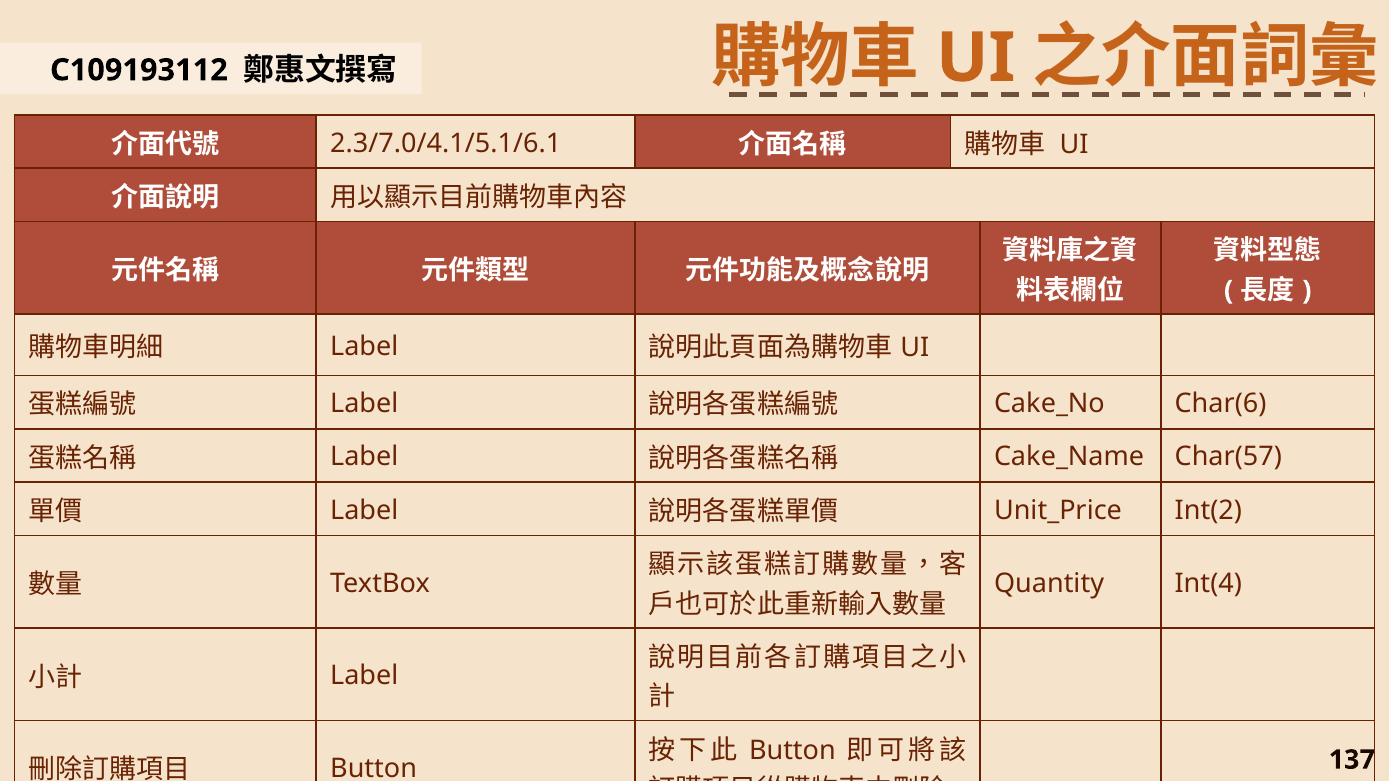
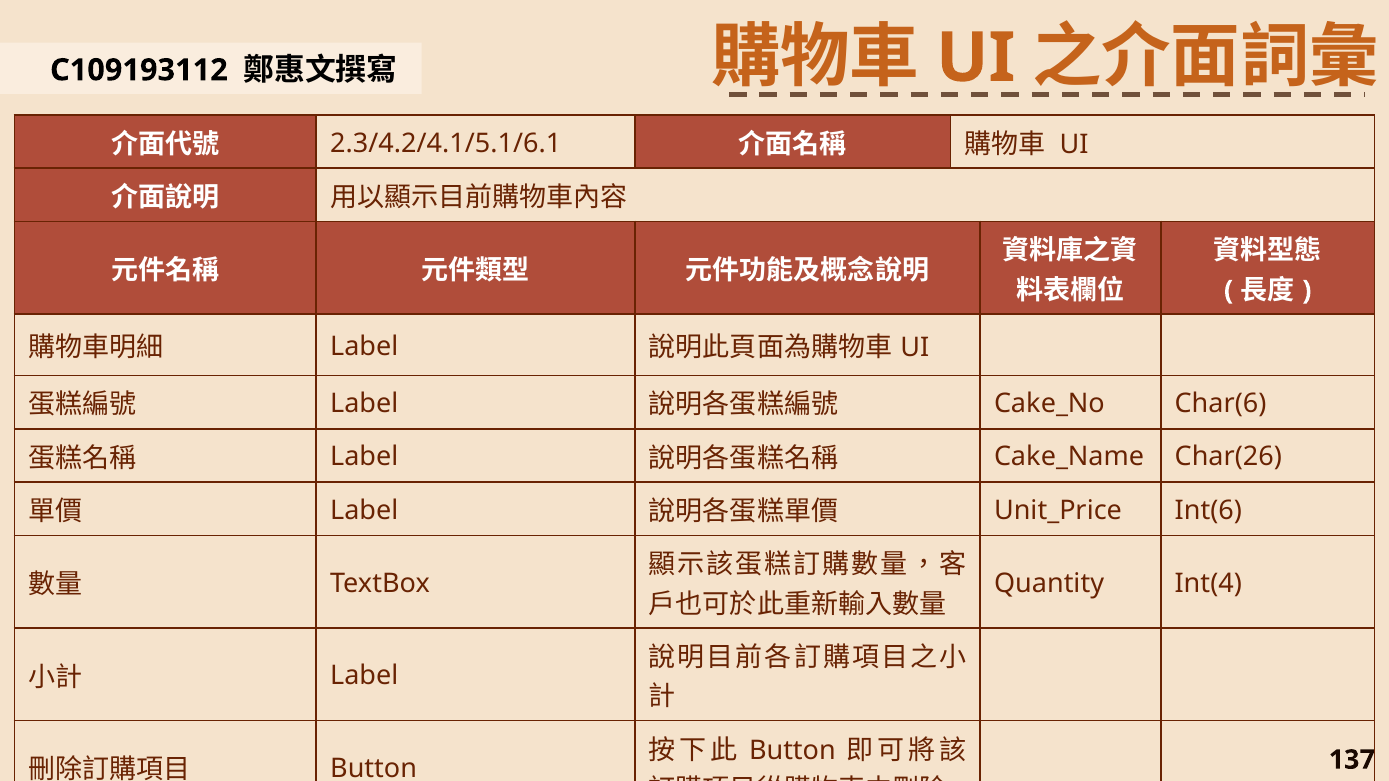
2.3/7.0/4.1/5.1/6.1: 2.3/7.0/4.1/5.1/6.1 -> 2.3/4.2/4.1/5.1/6.1
Char(57: Char(57 -> Char(26
Int(2: Int(2 -> Int(6
